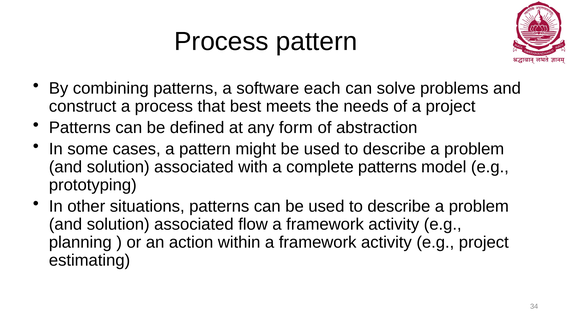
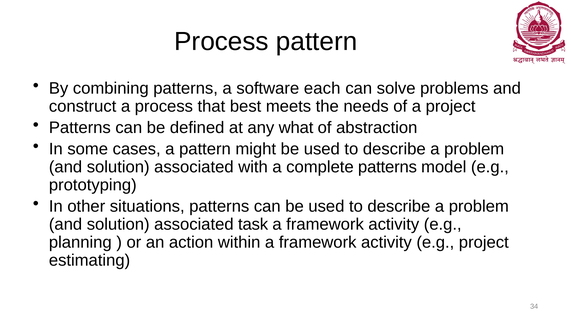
form: form -> what
flow: flow -> task
